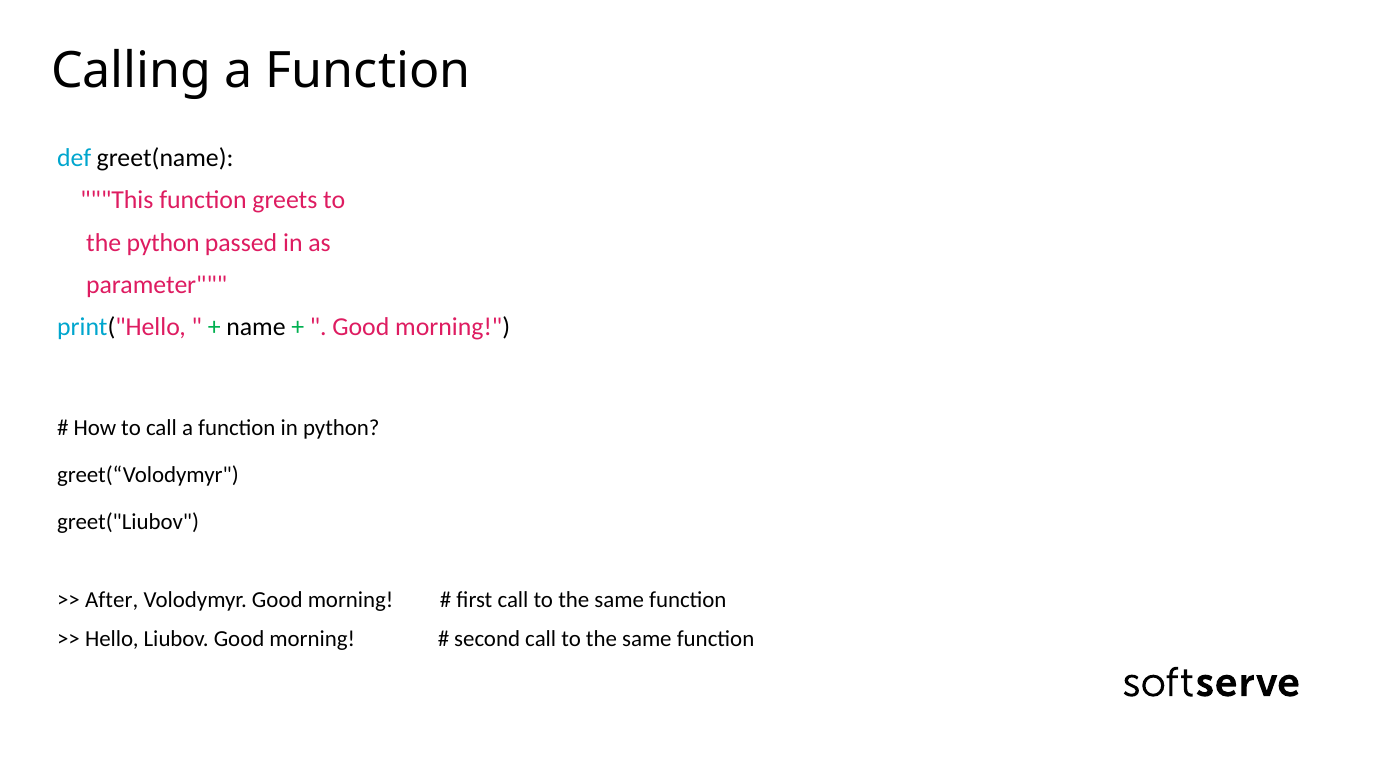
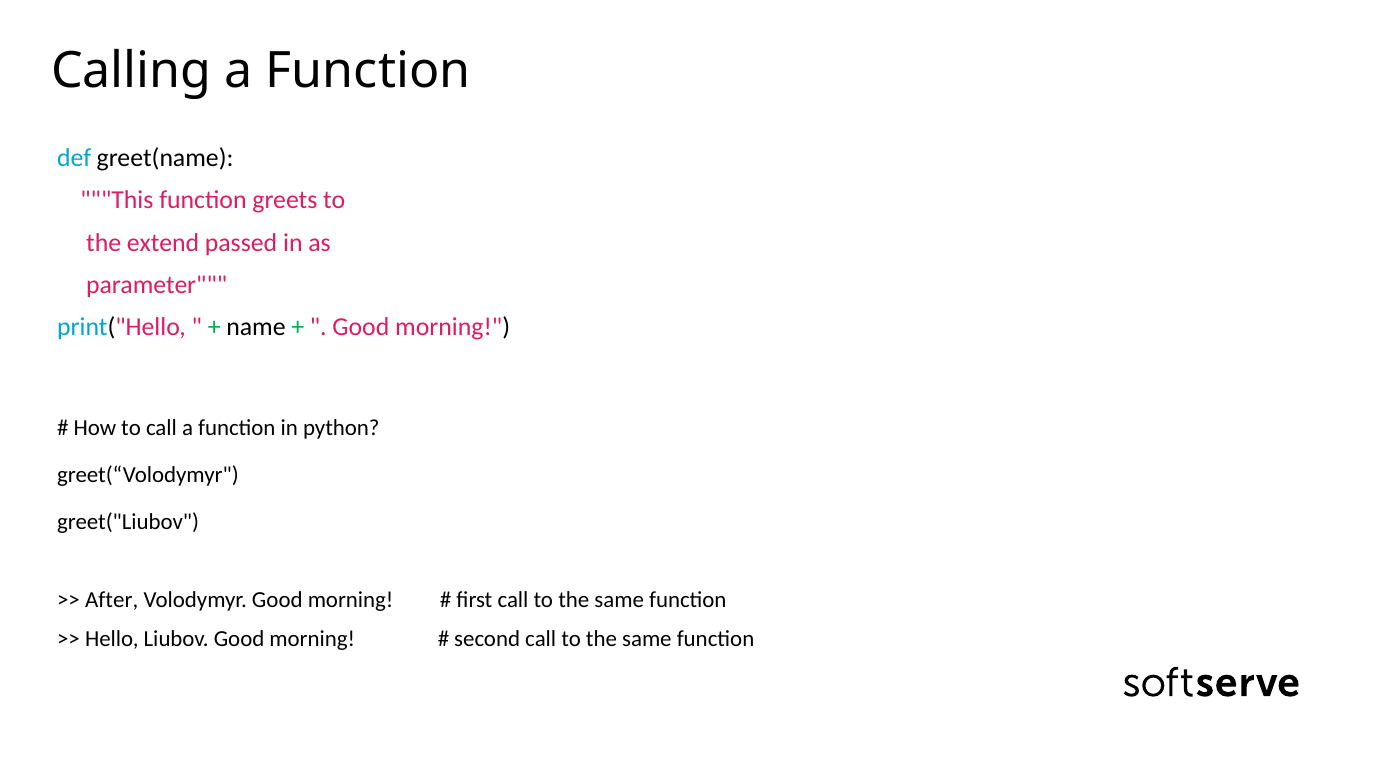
the python: python -> extend
